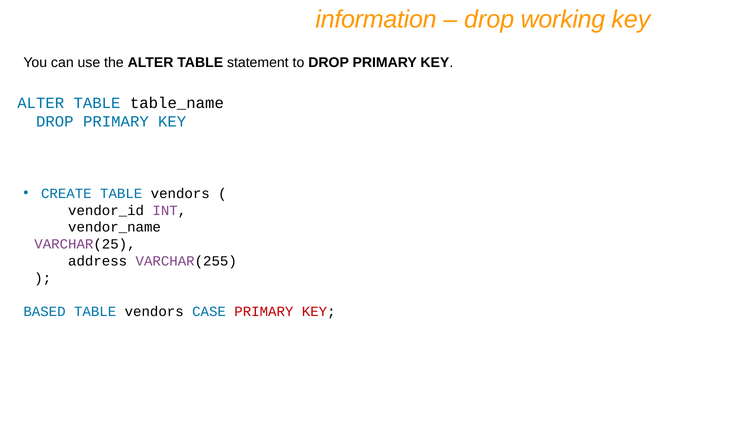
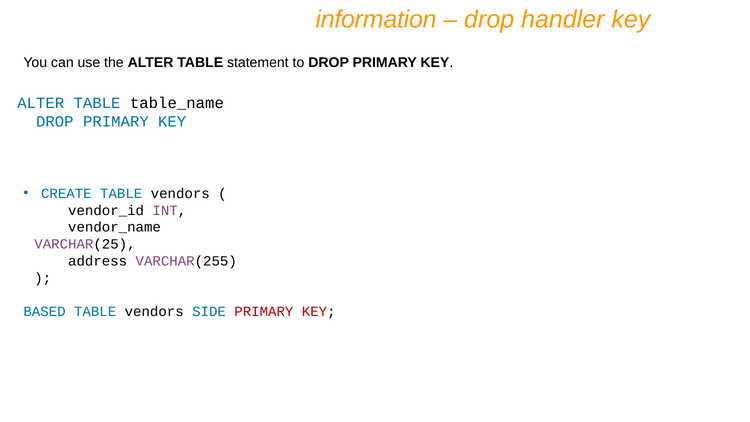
working: working -> handler
CASE: CASE -> SIDE
